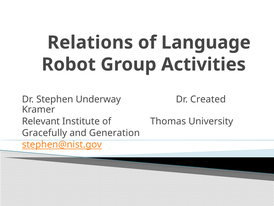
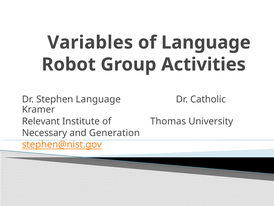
Relations: Relations -> Variables
Stephen Underway: Underway -> Language
Created: Created -> Catholic
Gracefully: Gracefully -> Necessary
